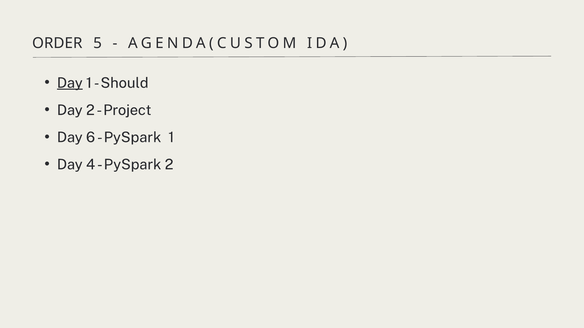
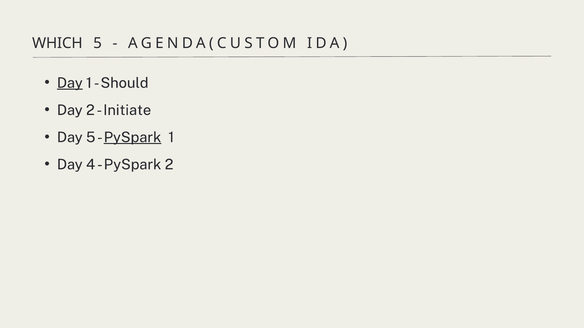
ORDER: ORDER -> WHICH
Project: Project -> Initiate
Day 6: 6 -> 5
PySpark at (132, 138) underline: none -> present
